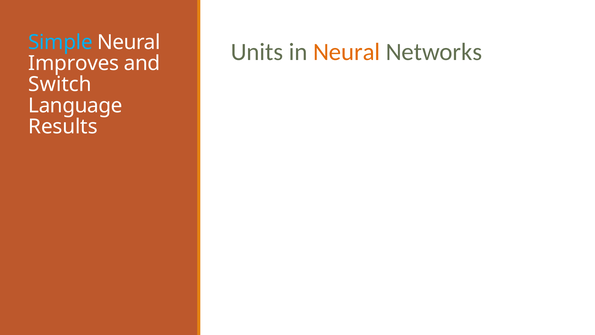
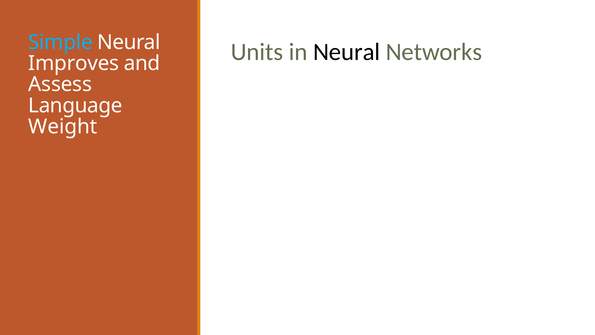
Neural at (347, 52) colour: orange -> black
Switch: Switch -> Assess
Results: Results -> Weight
